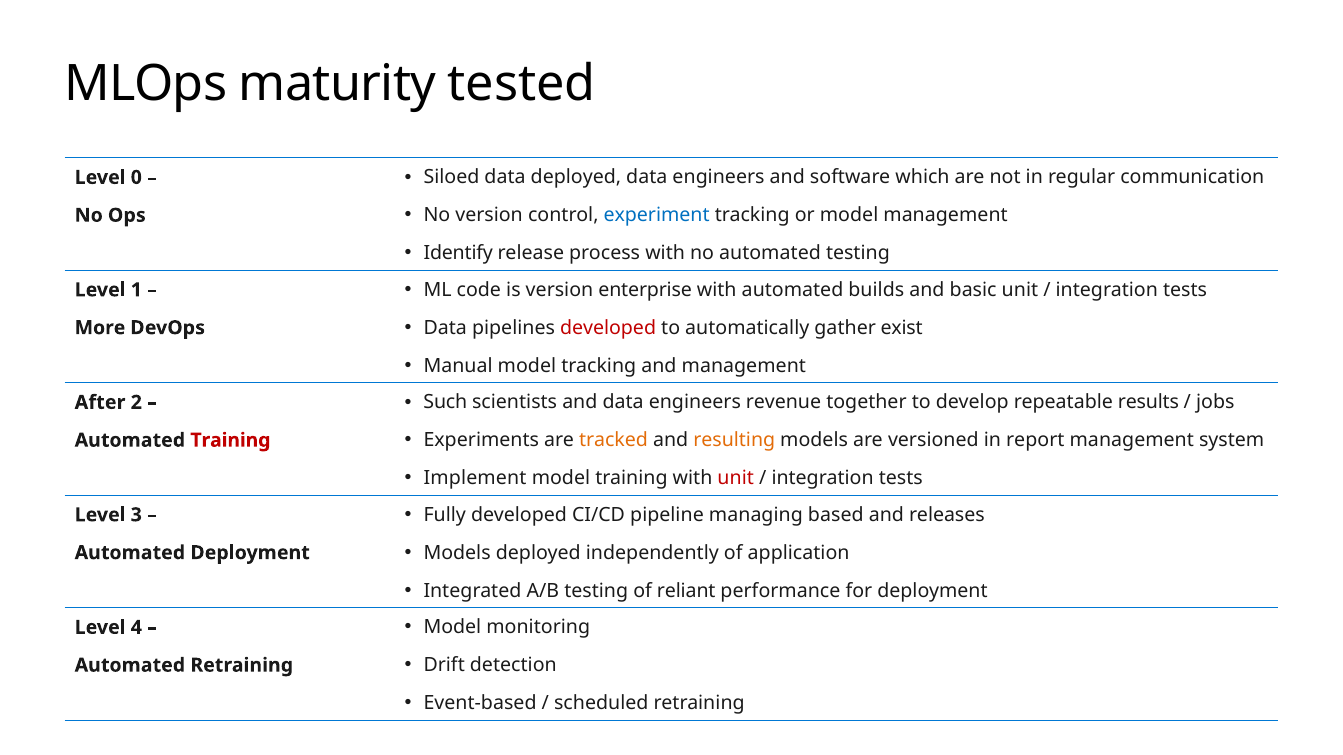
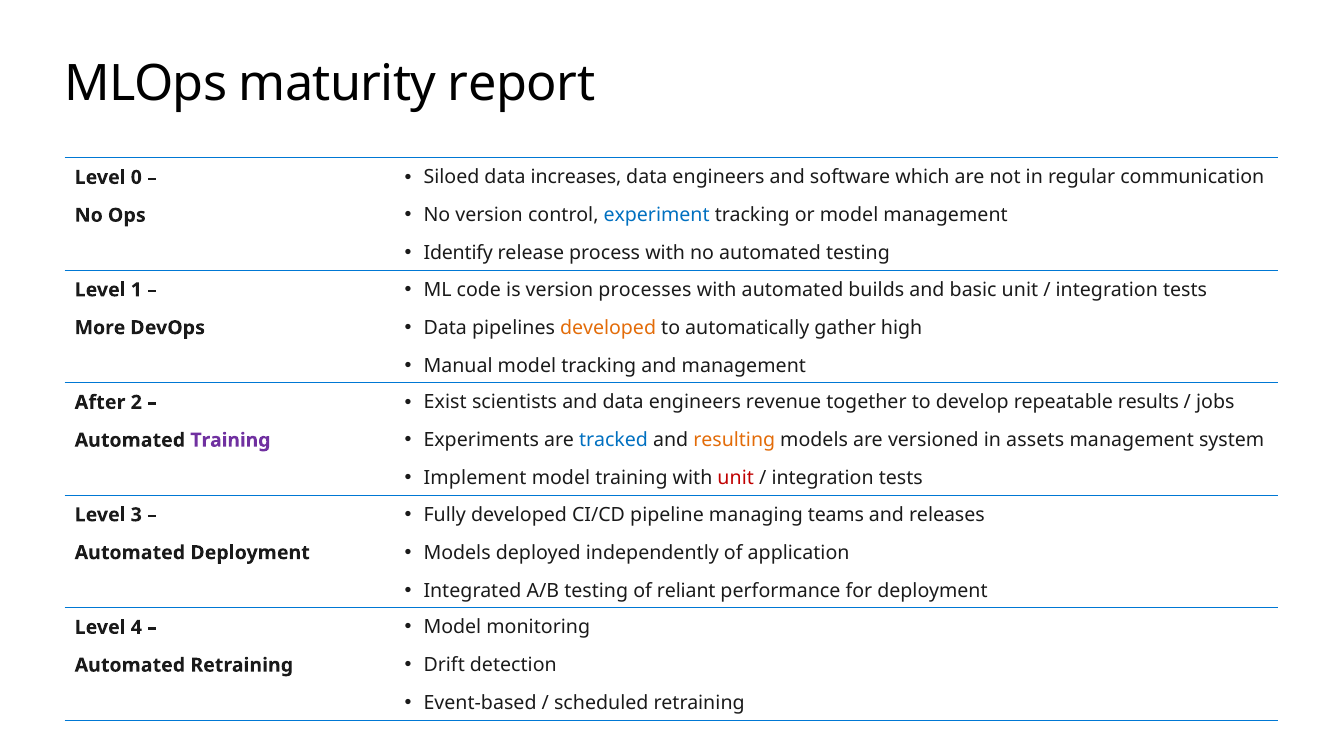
tested: tested -> report
data deployed: deployed -> increases
enterprise: enterprise -> processes
developed at (608, 328) colour: red -> orange
exist: exist -> high
Such: Such -> Exist
tracked colour: orange -> blue
report: report -> assets
Training at (230, 440) colour: red -> purple
based: based -> teams
